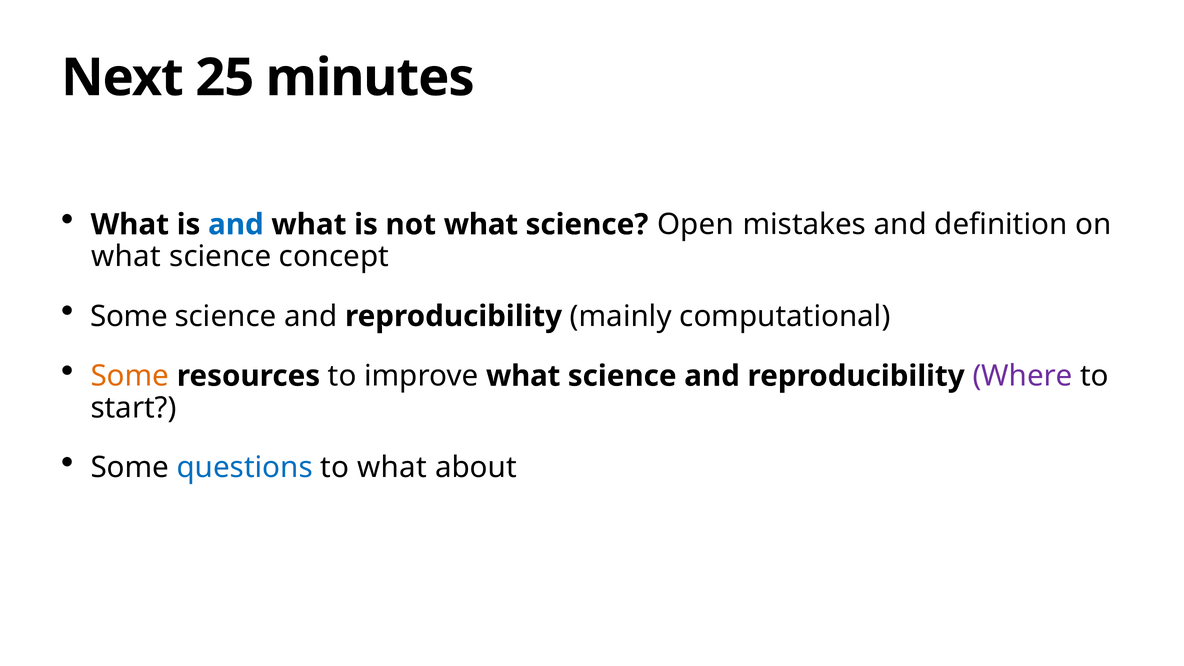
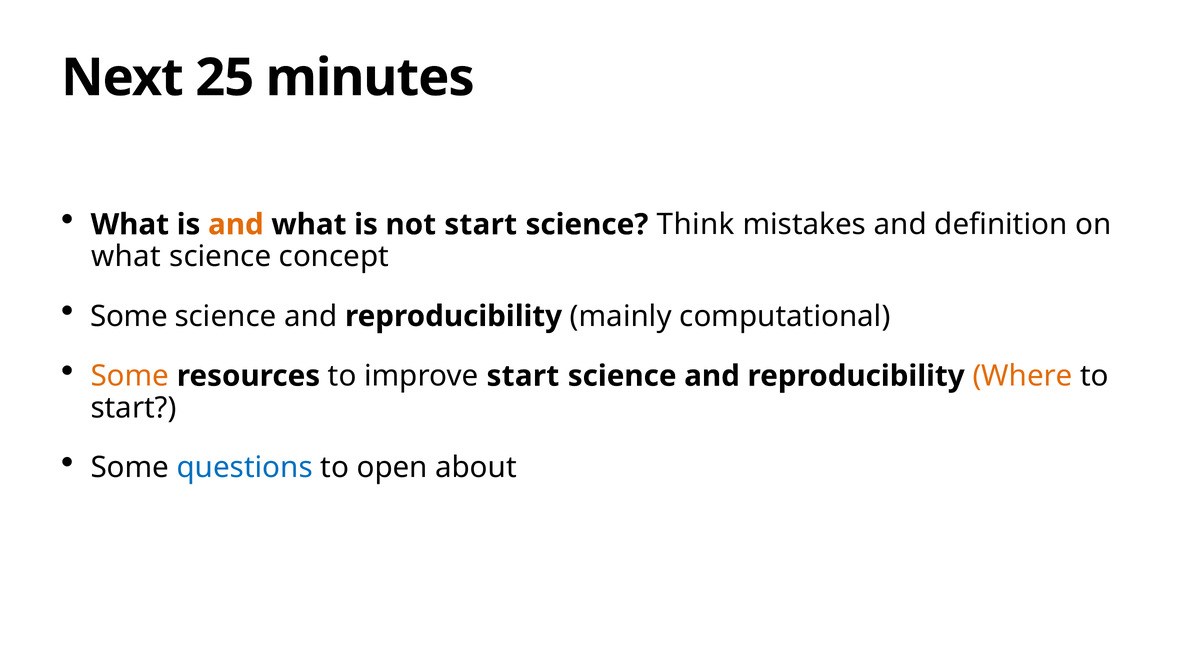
and at (236, 225) colour: blue -> orange
not what: what -> start
Open: Open -> Think
improve what: what -> start
Where colour: purple -> orange
to what: what -> open
